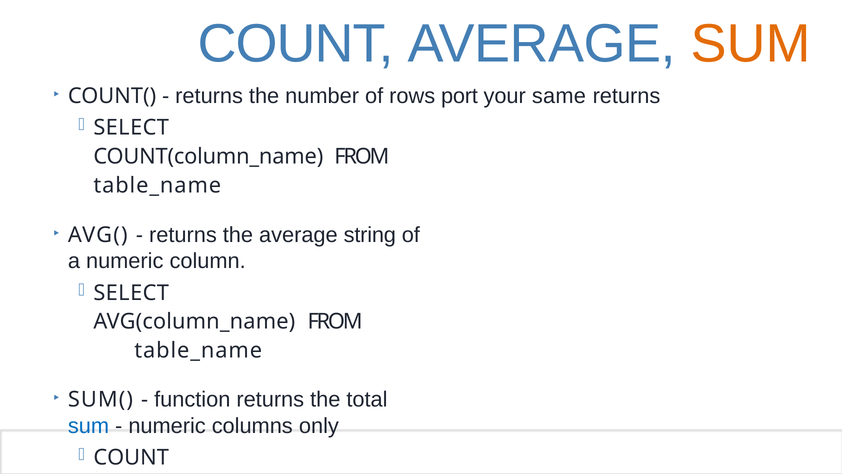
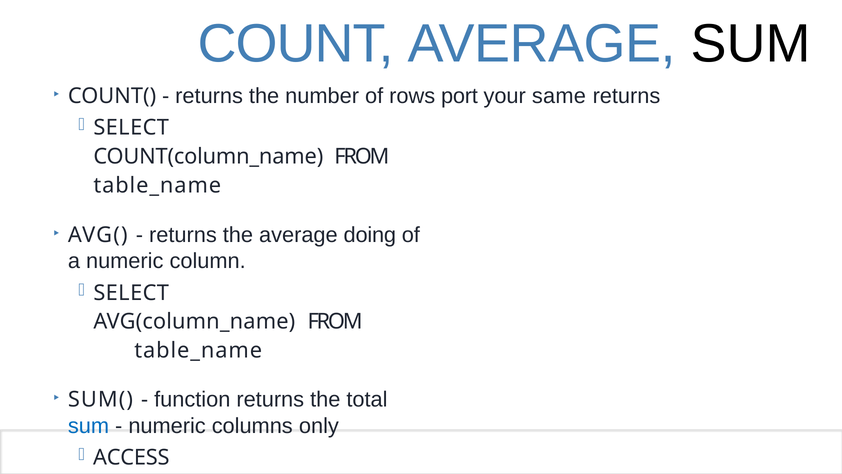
SUM at (751, 44) colour: orange -> black
string: string -> doing
COUNT at (131, 457): COUNT -> ACCESS
